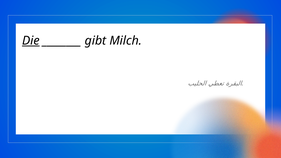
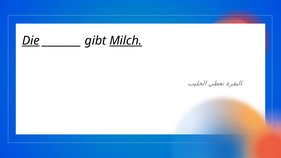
Milch underline: none -> present
